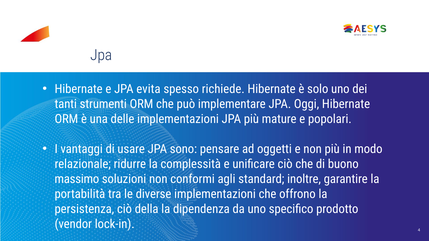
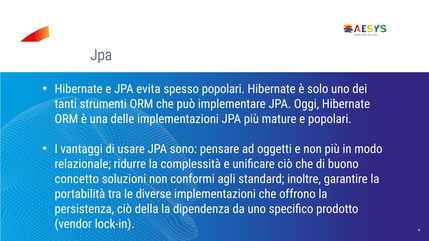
spesso richiede: richiede -> popolari
massimo: massimo -> concetto
